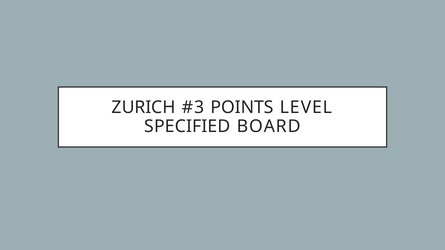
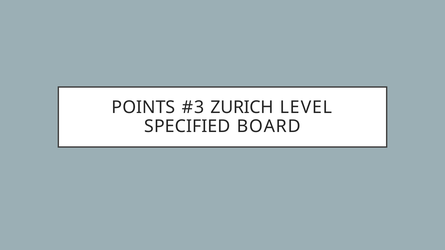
ZURICH: ZURICH -> POINTS
POINTS: POINTS -> ZURICH
